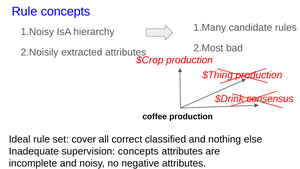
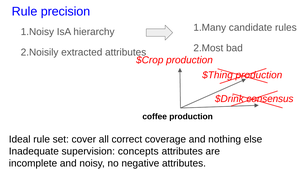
Rule concepts: concepts -> precision
classified: classified -> coverage
